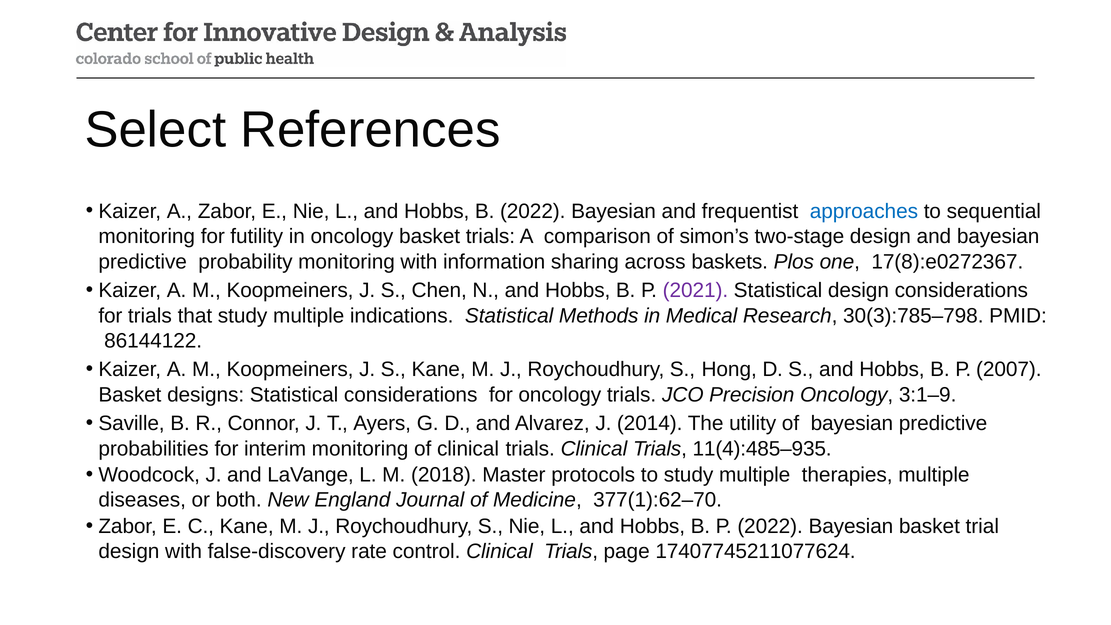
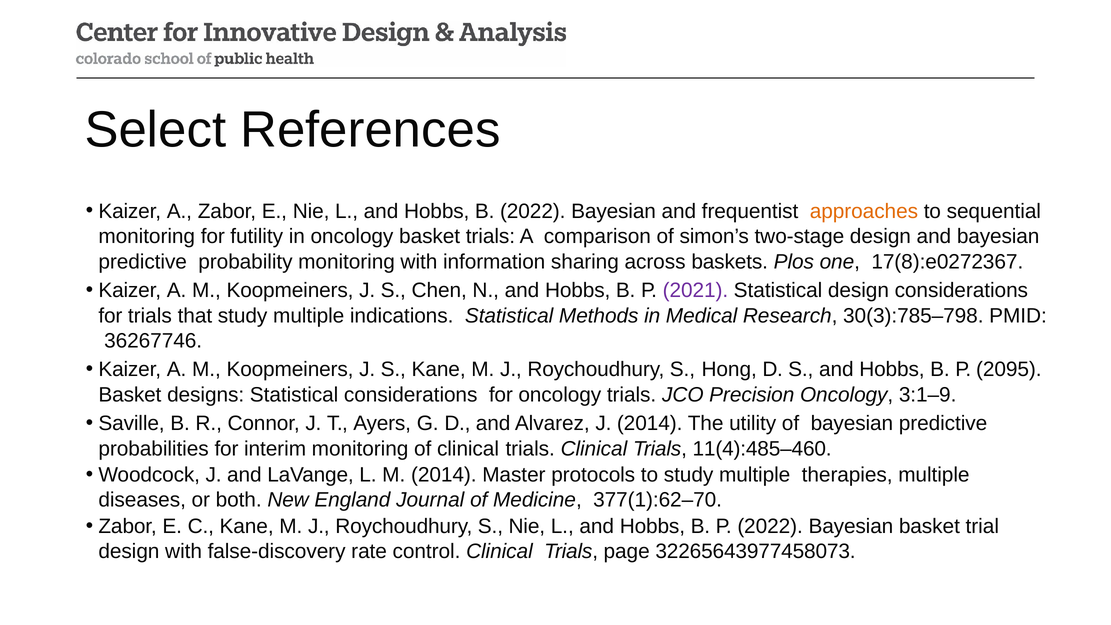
approaches colour: blue -> orange
86144122: 86144122 -> 36267746
2007: 2007 -> 2095
11(4):485–935: 11(4):485–935 -> 11(4):485–460
M 2018: 2018 -> 2014
17407745211077624: 17407745211077624 -> 32265643977458073
